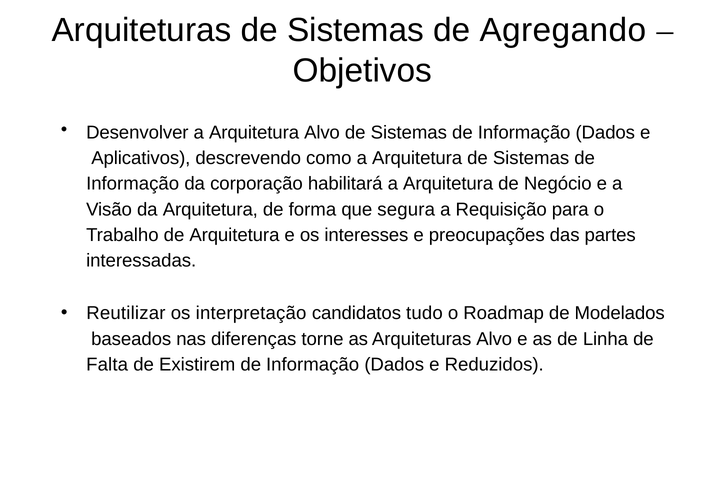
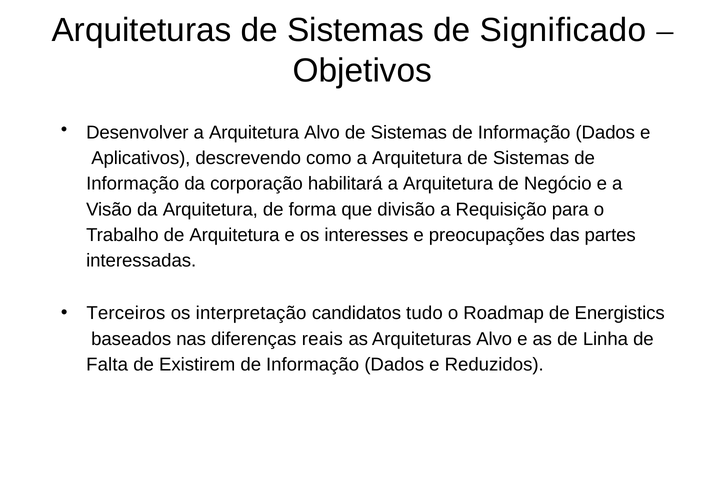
Agregando: Agregando -> Significado
segura: segura -> divisão
Reutilizar: Reutilizar -> Terceiros
Modelados: Modelados -> Energistics
torne: torne -> reais
